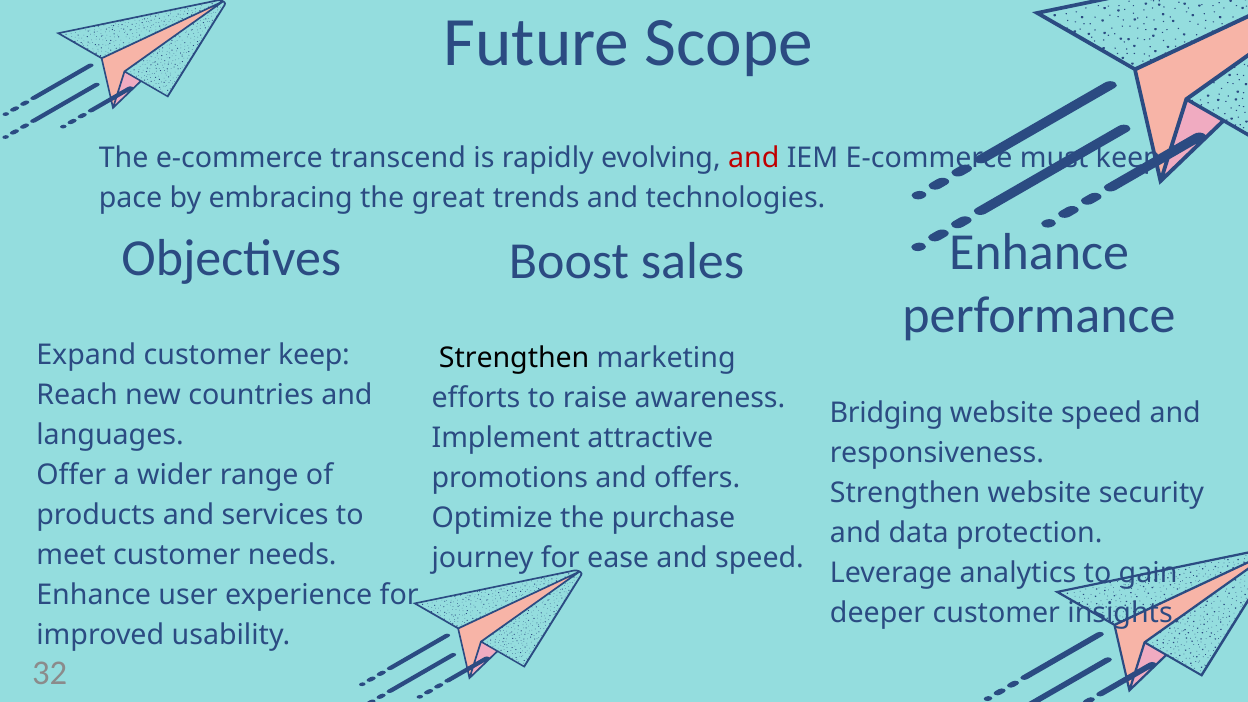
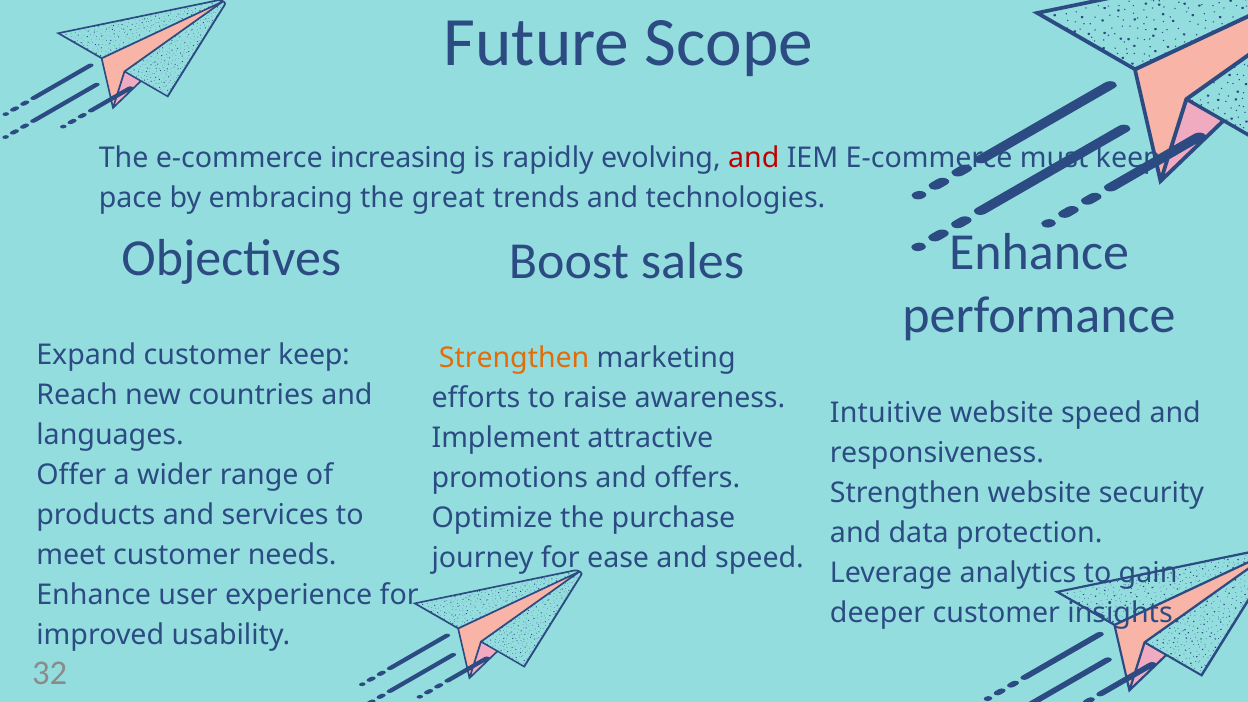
transcend: transcend -> increasing
Strengthen at (514, 358) colour: black -> orange
Bridging: Bridging -> Intuitive
